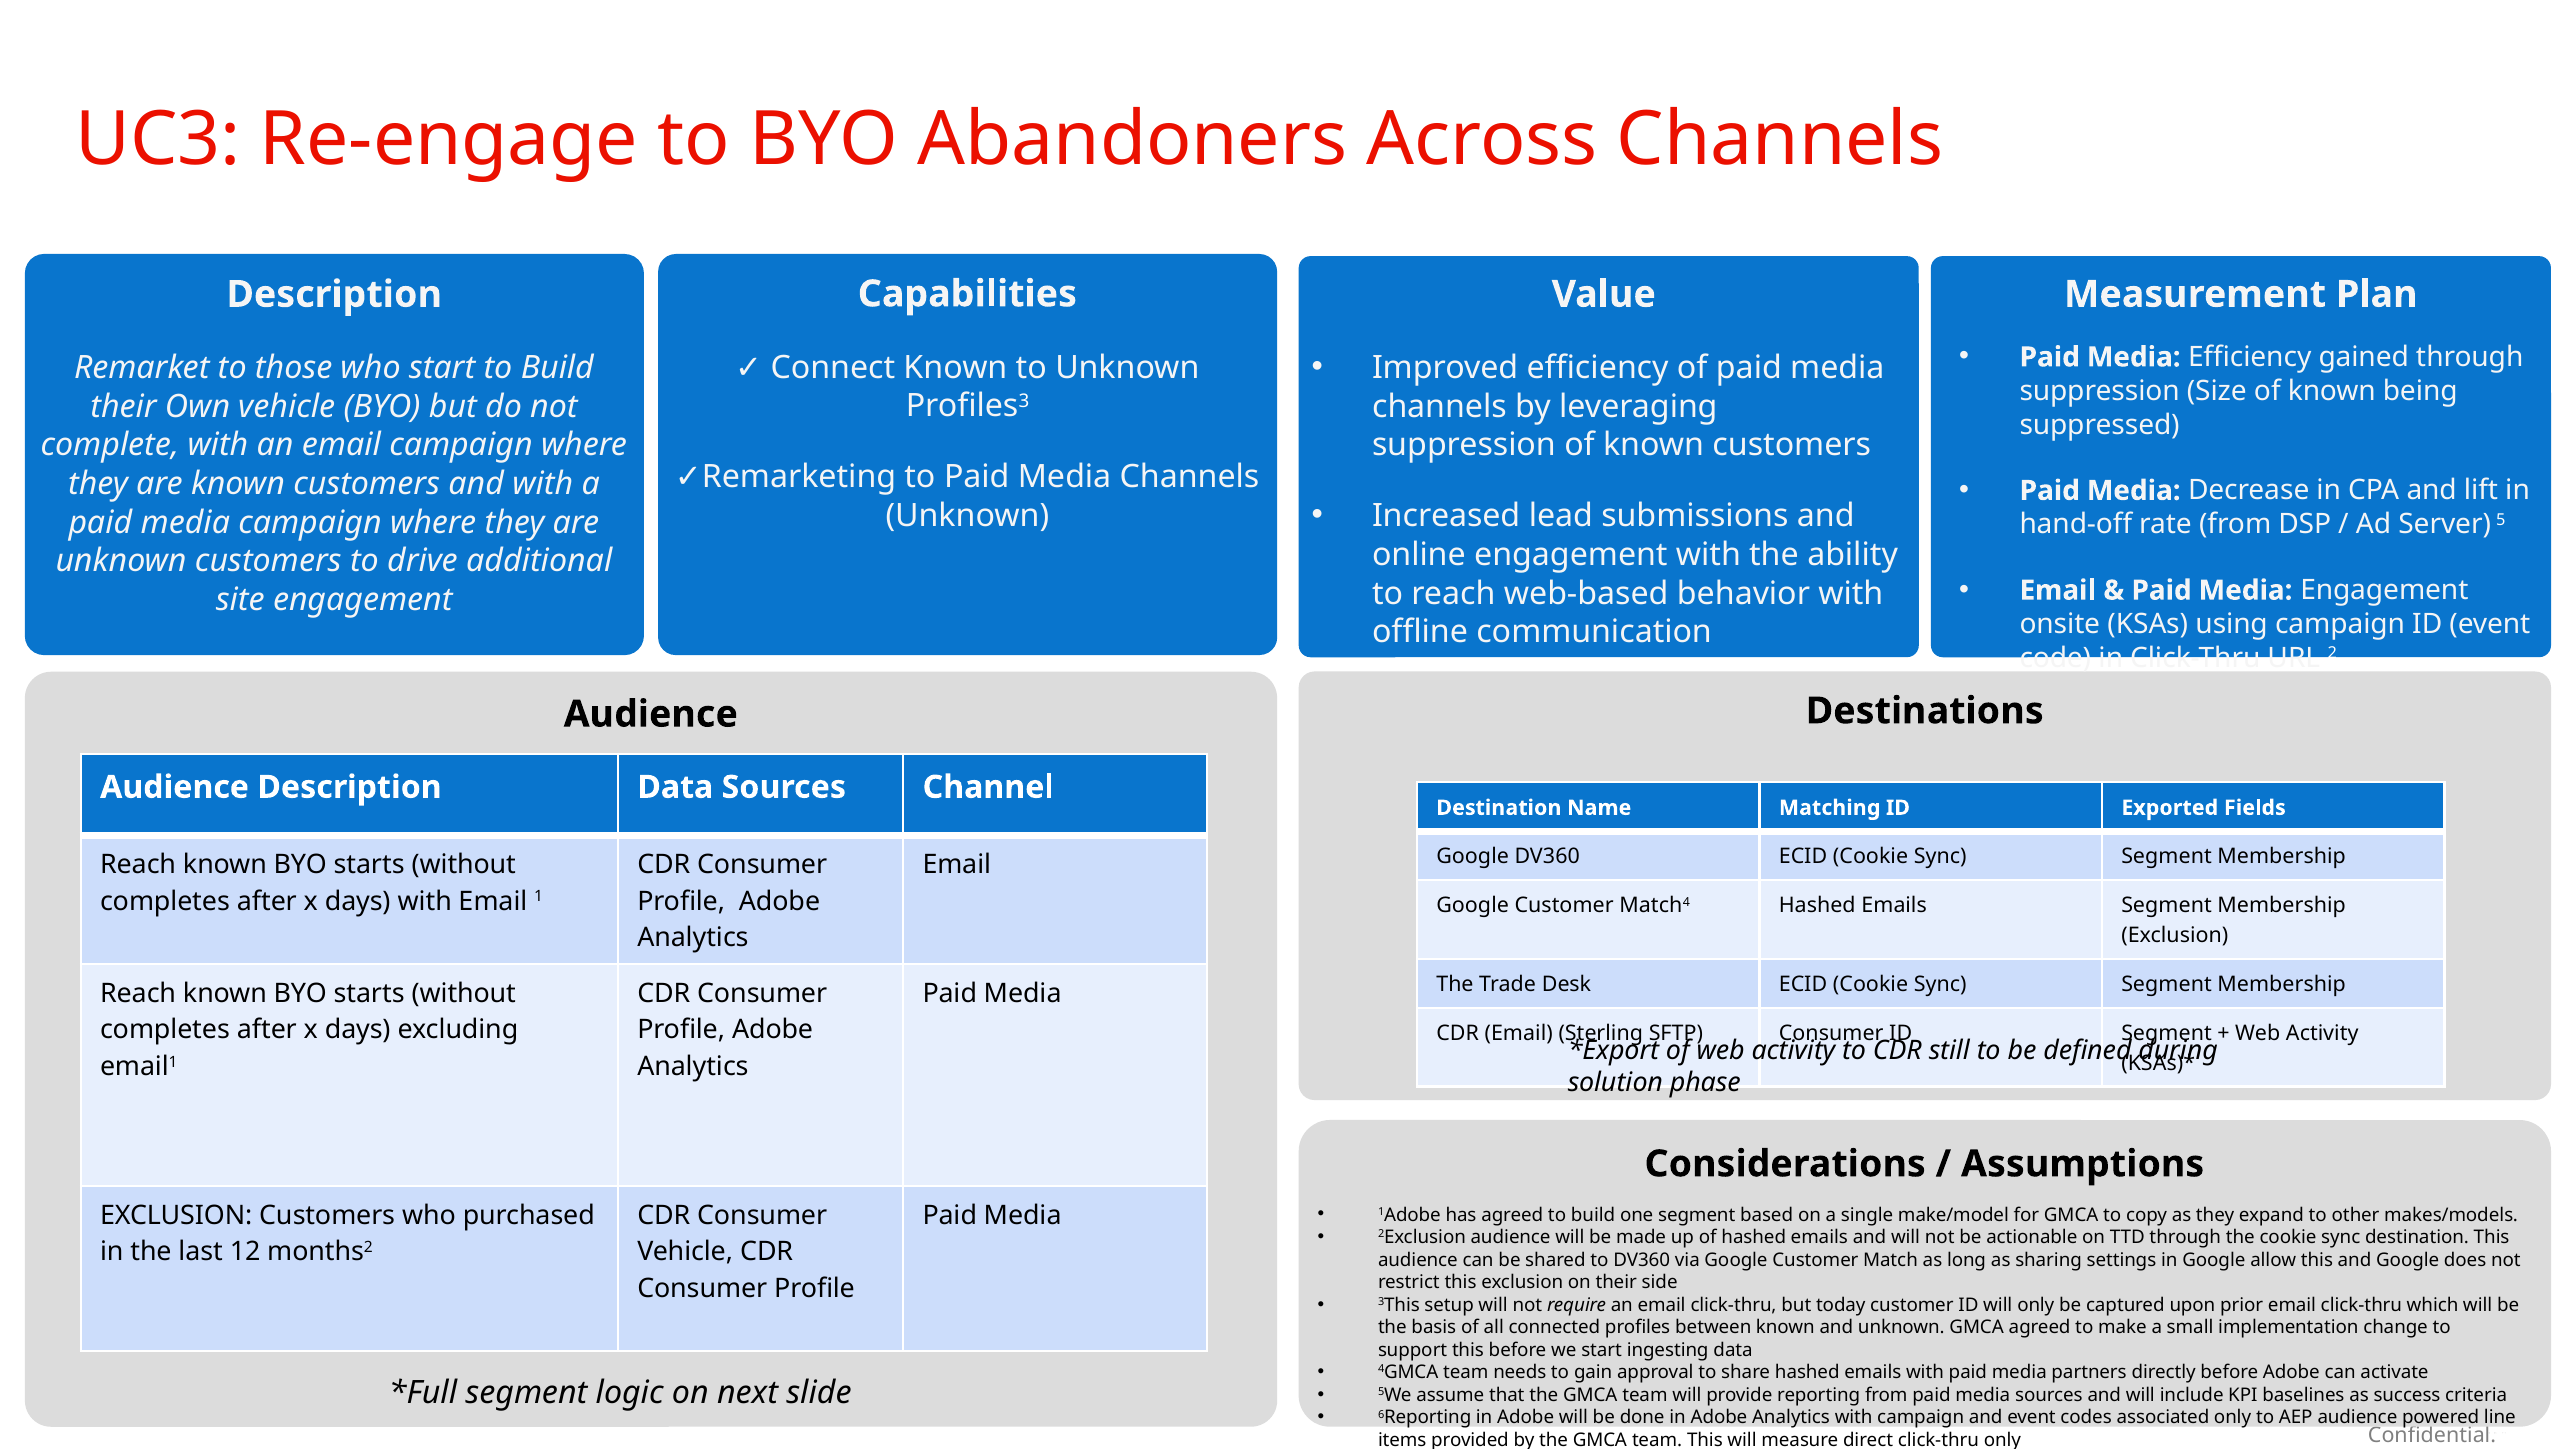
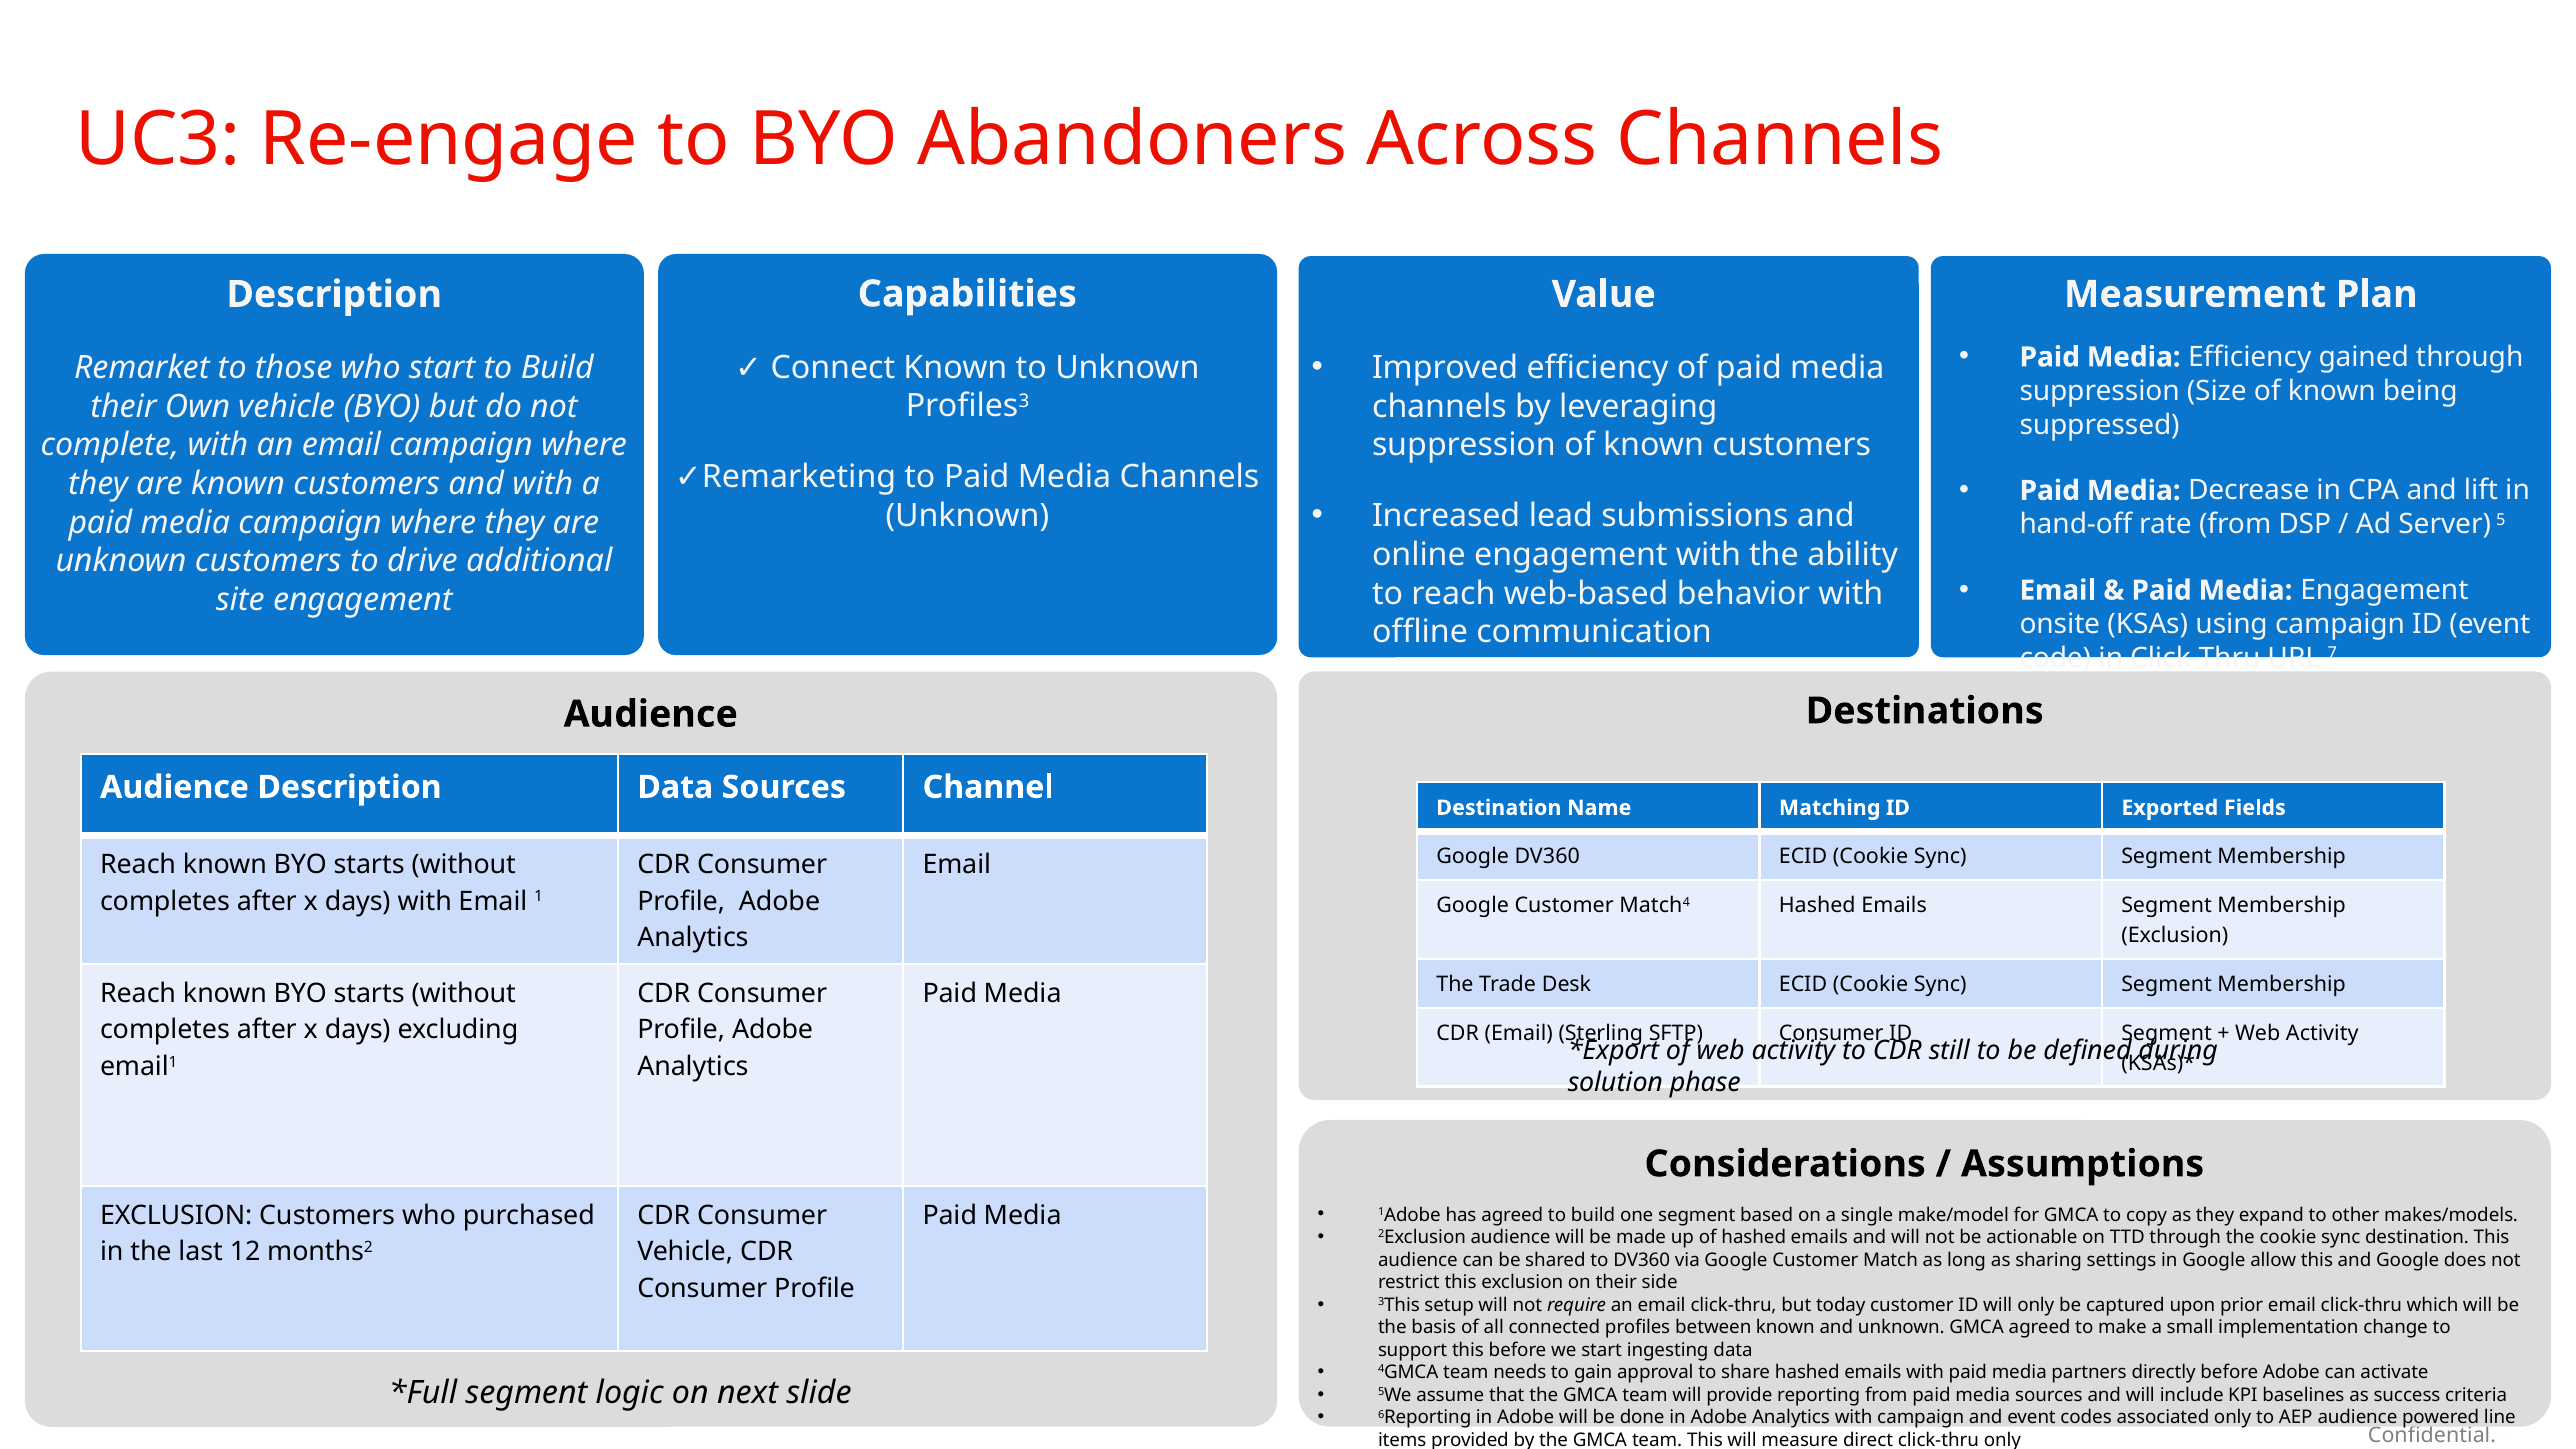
2: 2 -> 7
